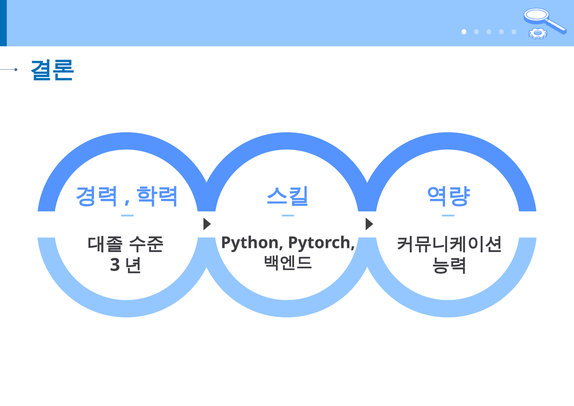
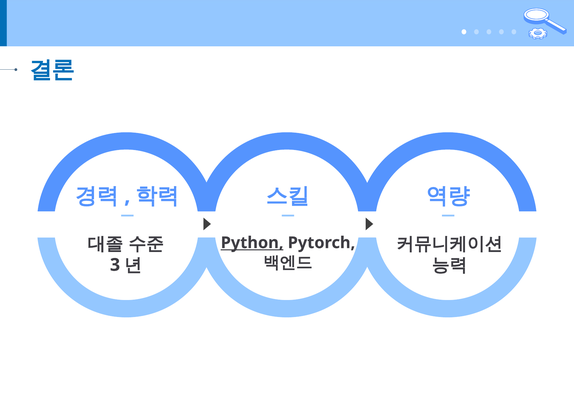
Python underline: none -> present
